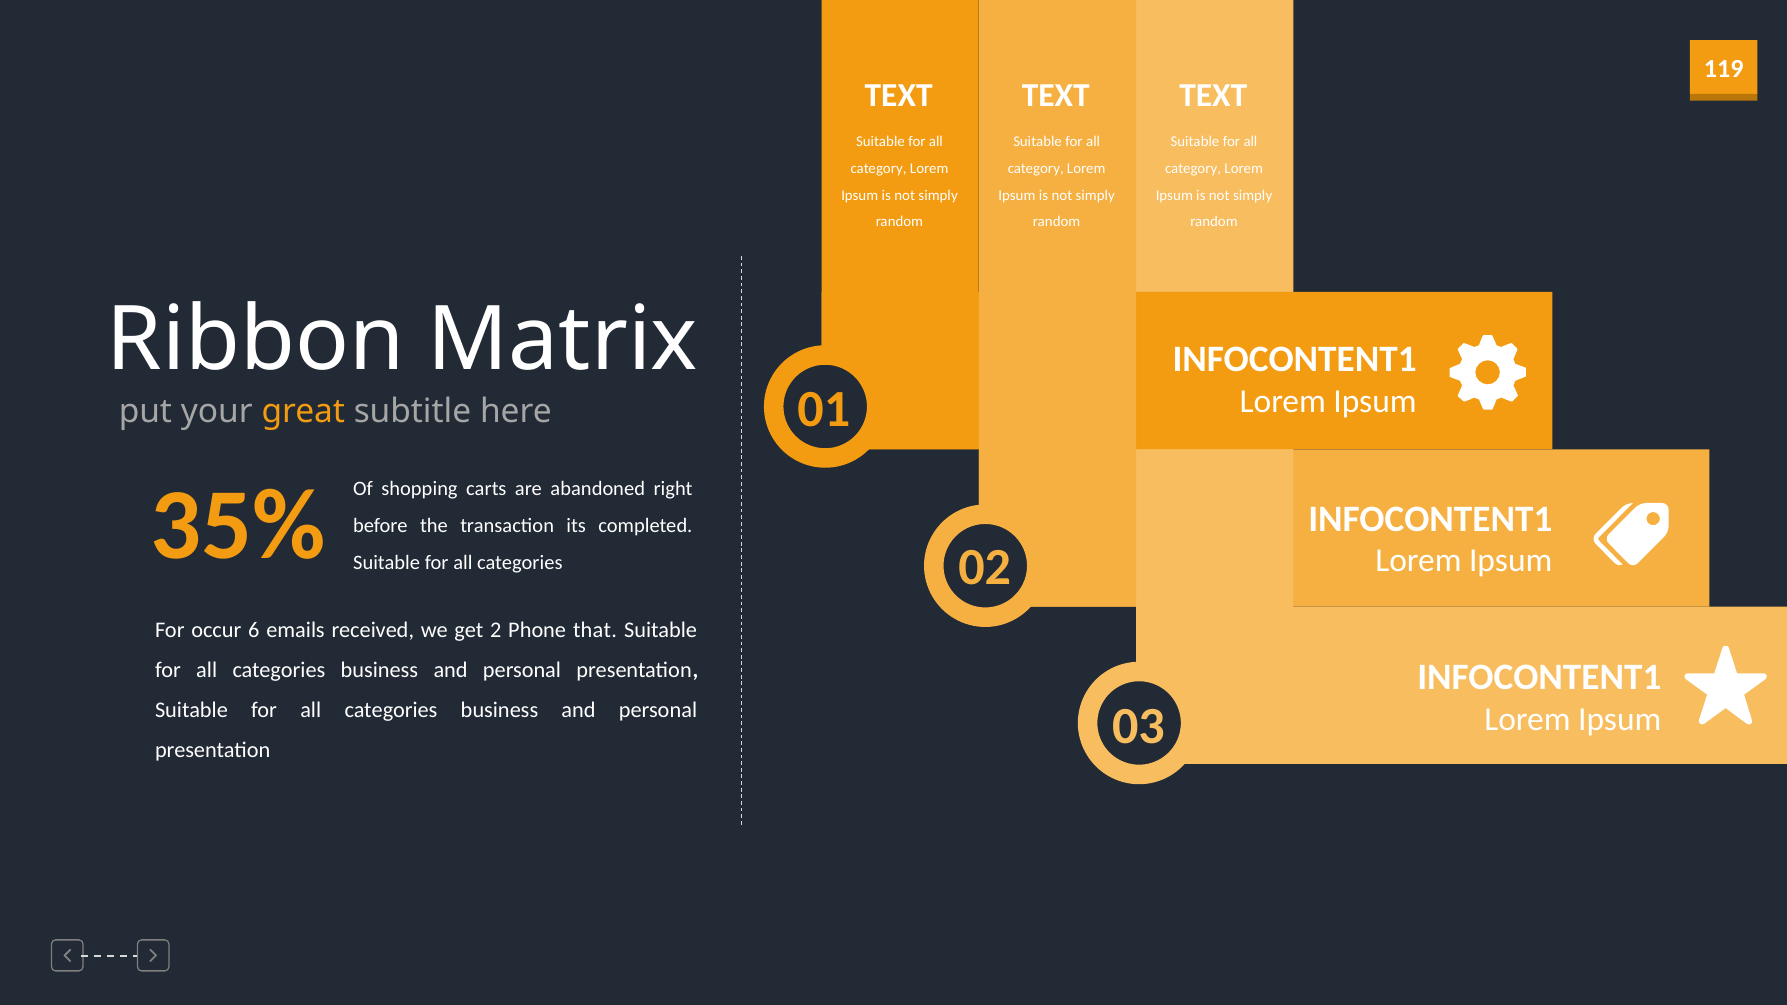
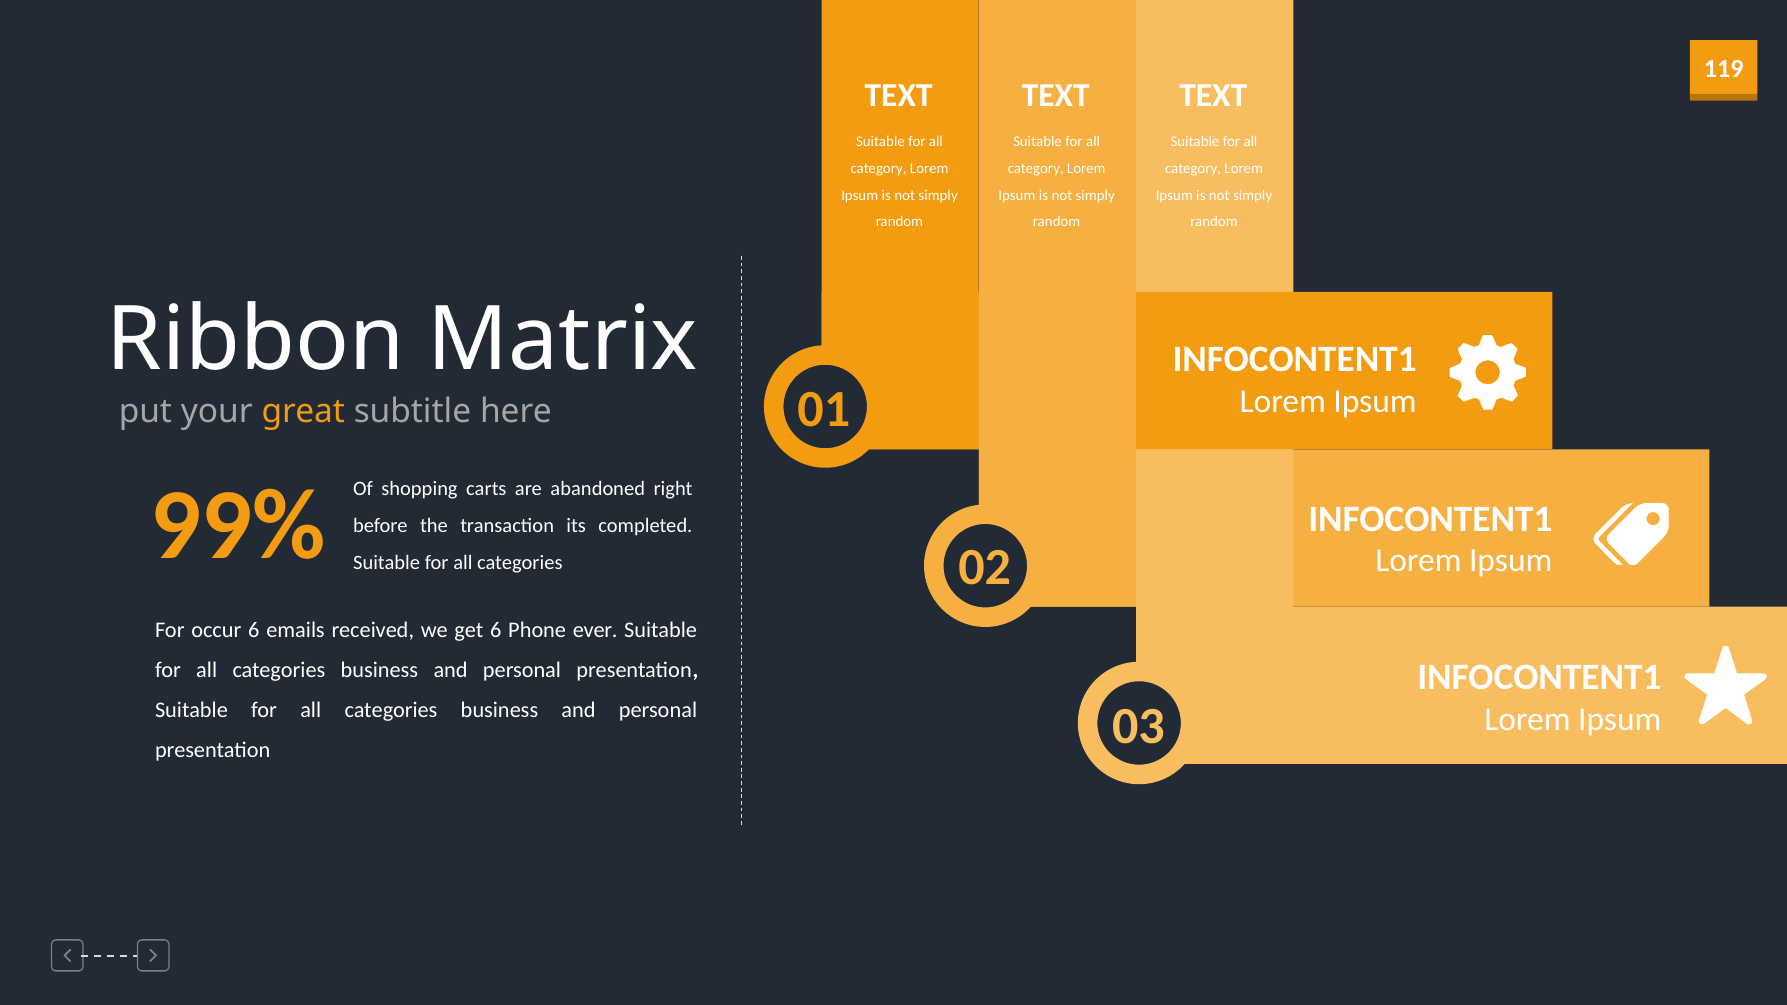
35%: 35% -> 99%
get 2: 2 -> 6
that: that -> ever
